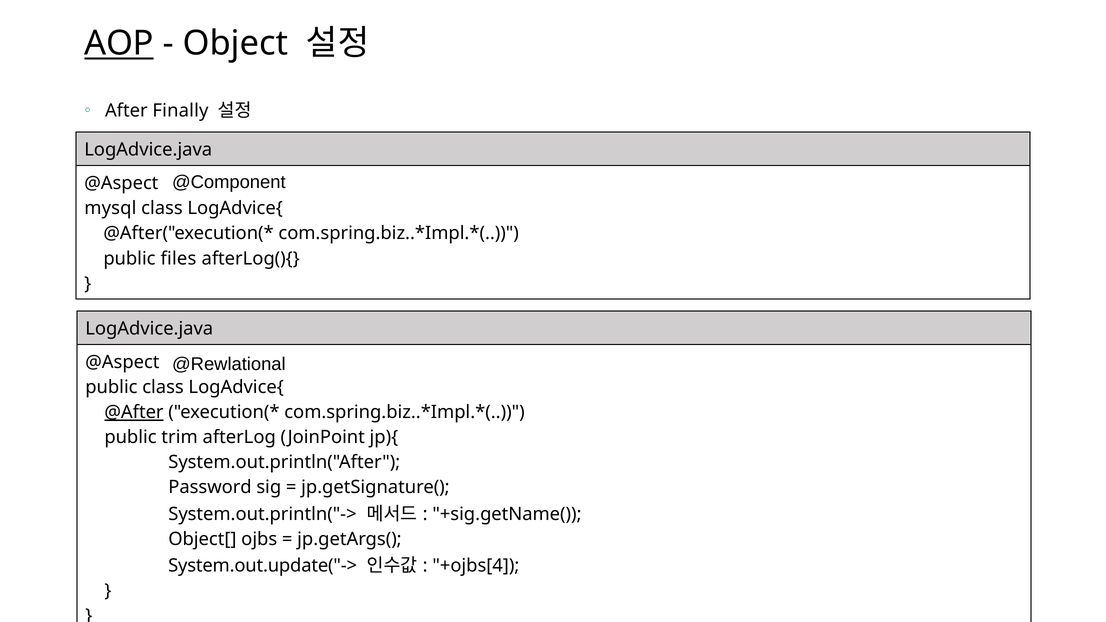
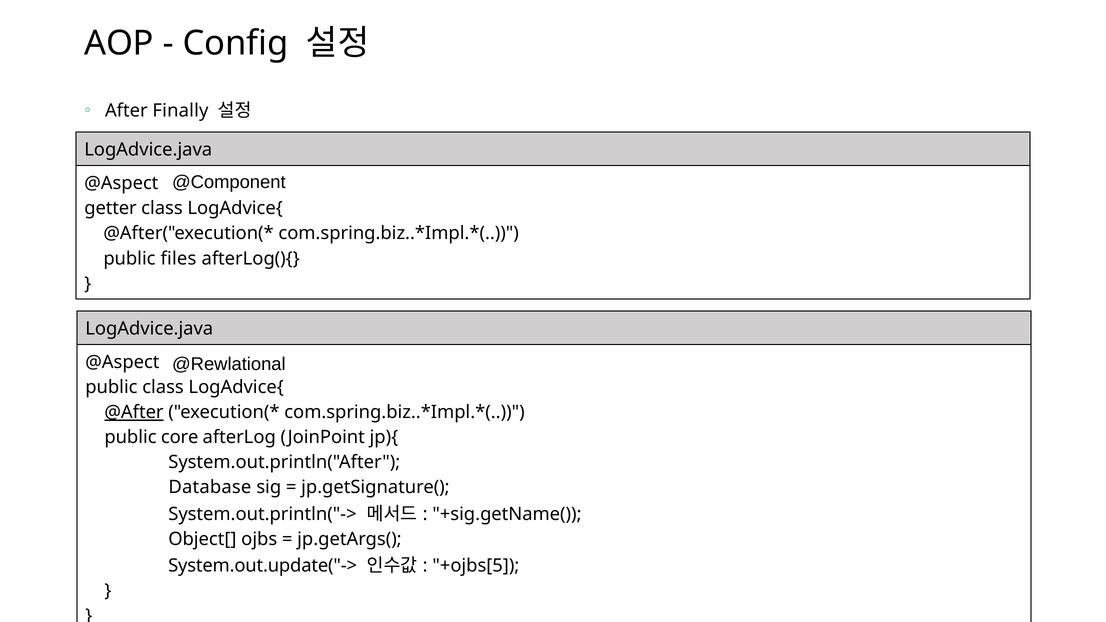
AOP underline: present -> none
Object: Object -> Config
mysql: mysql -> getter
trim: trim -> core
Password: Password -> Database
+ojbs[4: +ojbs[4 -> +ojbs[5
